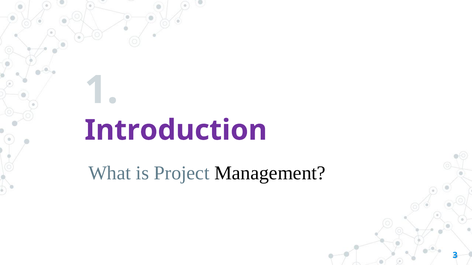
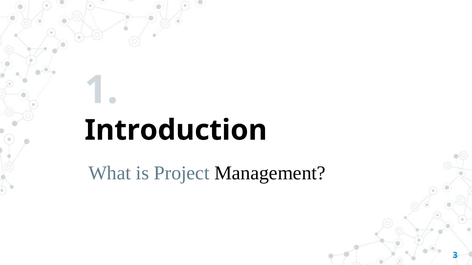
Introduction colour: purple -> black
